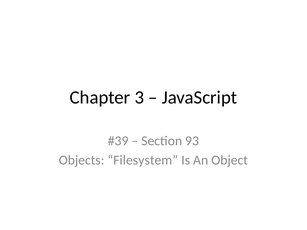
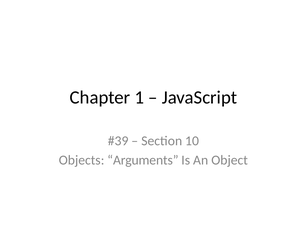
3: 3 -> 1
93: 93 -> 10
Filesystem: Filesystem -> Arguments
